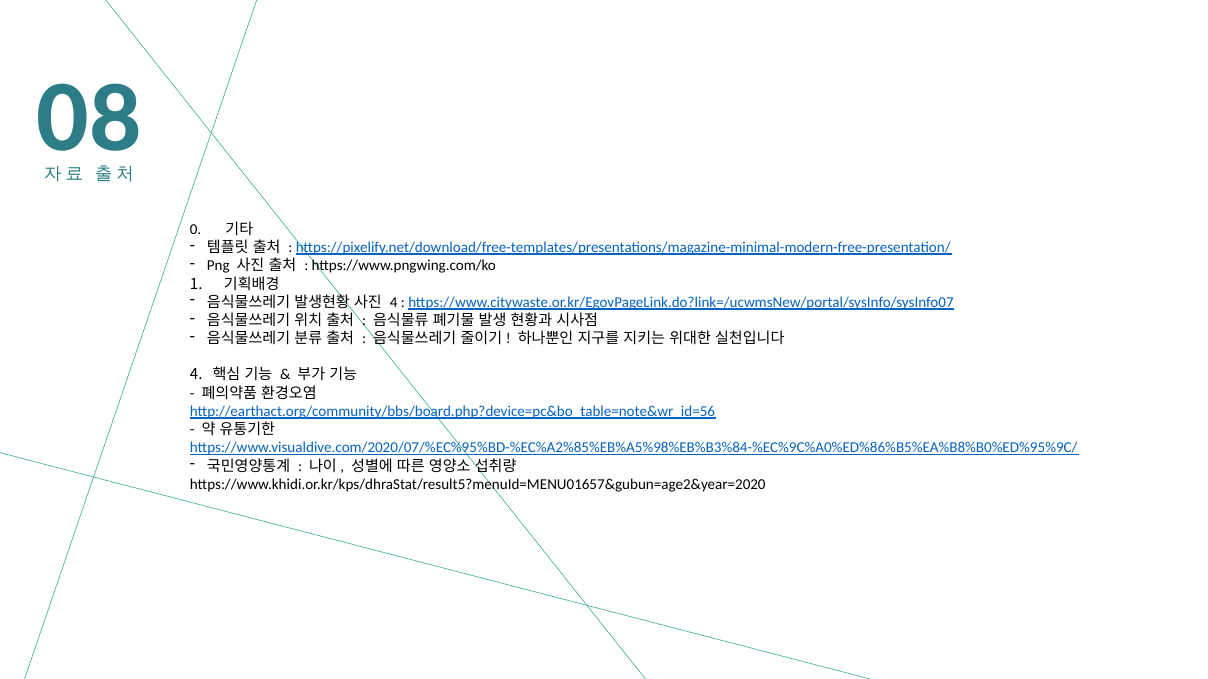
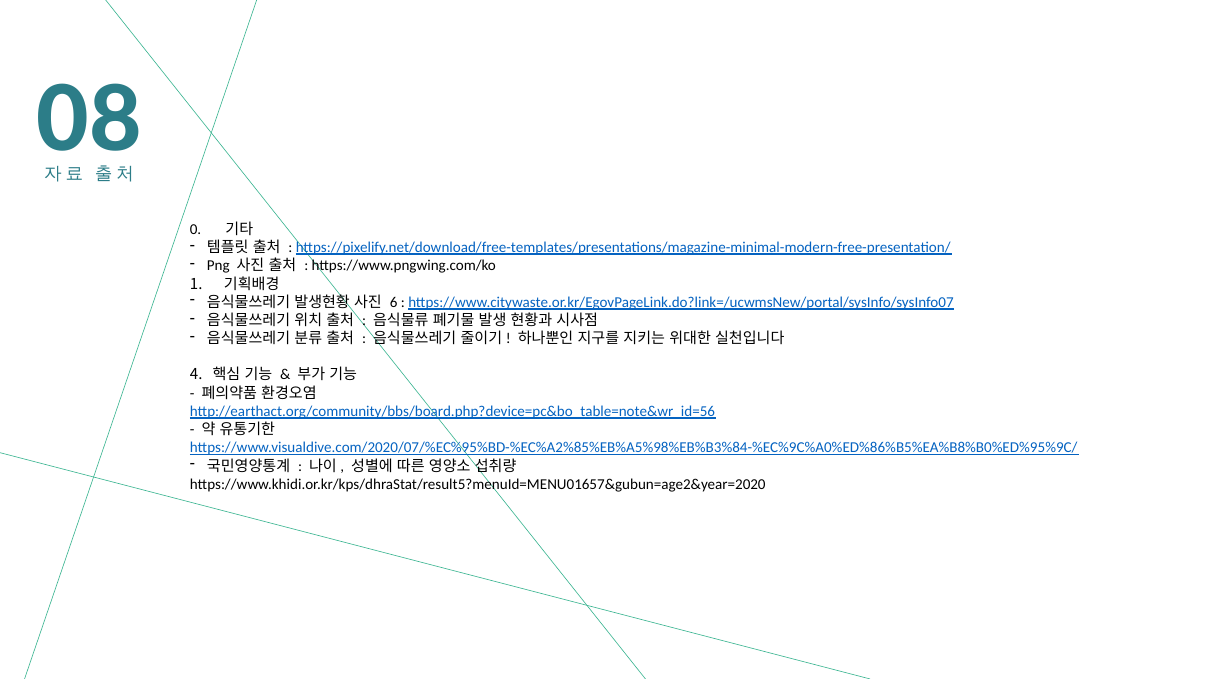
4 at (394, 302): 4 -> 6
